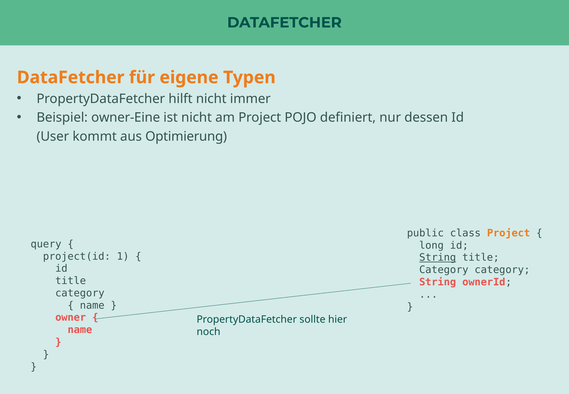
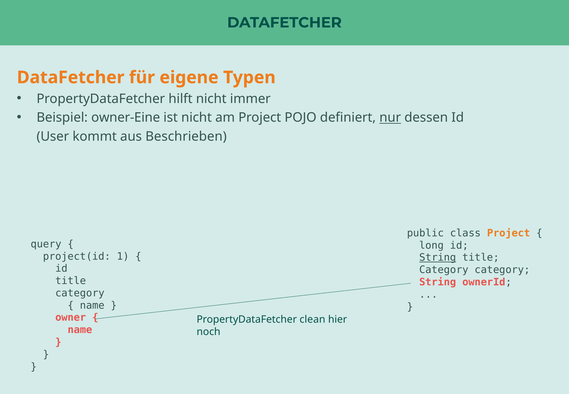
nur underline: none -> present
Optimierung: Optimierung -> Beschrieben
sollte: sollte -> clean
